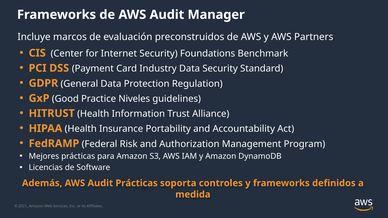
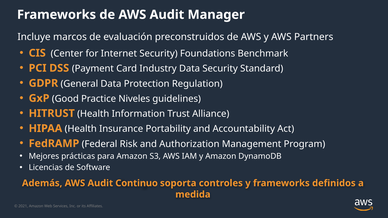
Audit Prácticas: Prácticas -> Continuo
